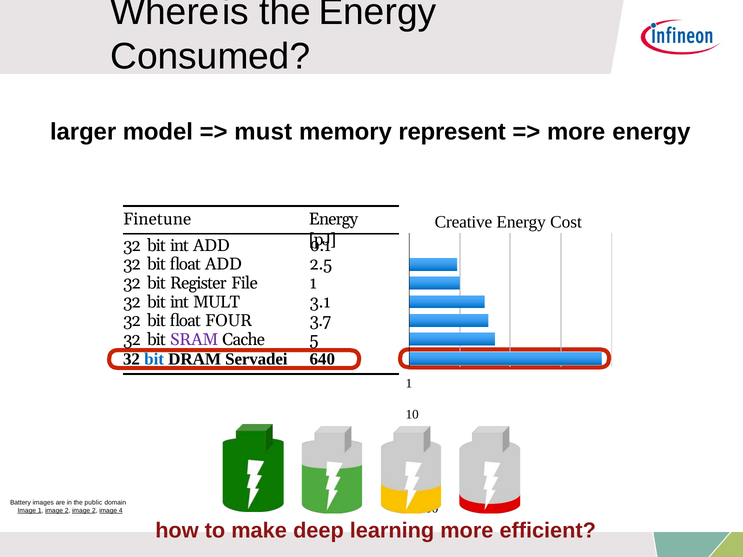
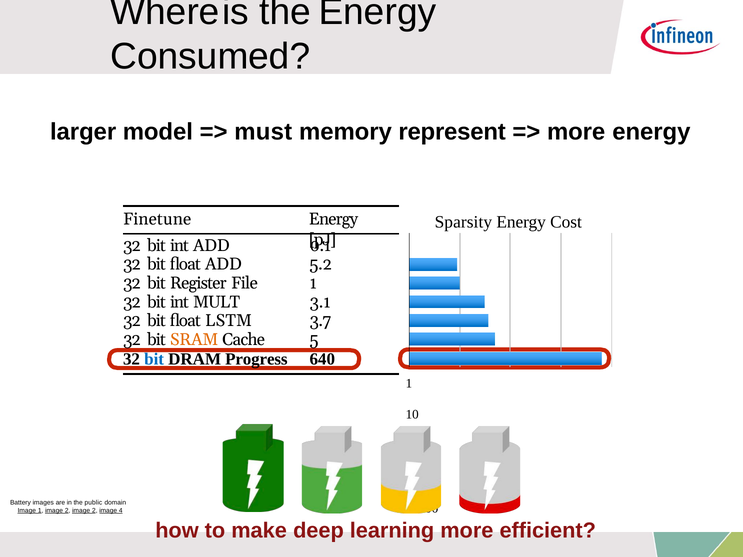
Creative: Creative -> Sparsity
2.5: 2.5 -> 5.2
FOUR: FOUR -> LSTM
SRAM colour: purple -> orange
Servadei: Servadei -> Progress
